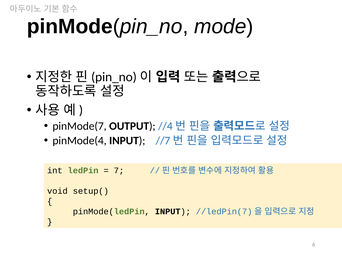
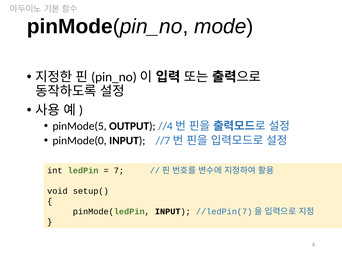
pinMode(7: pinMode(7 -> pinMode(5
pinMode(4: pinMode(4 -> pinMode(0
